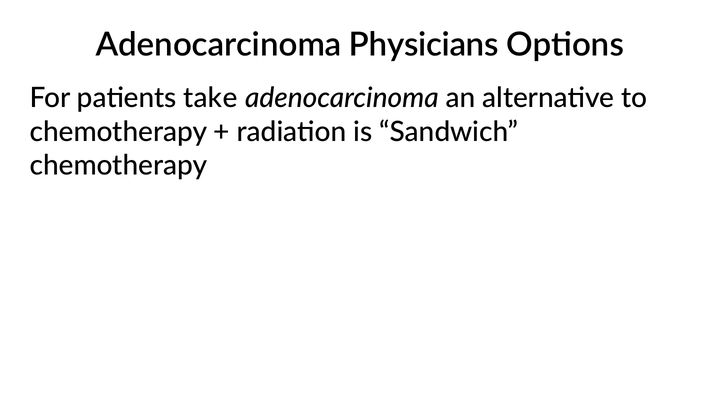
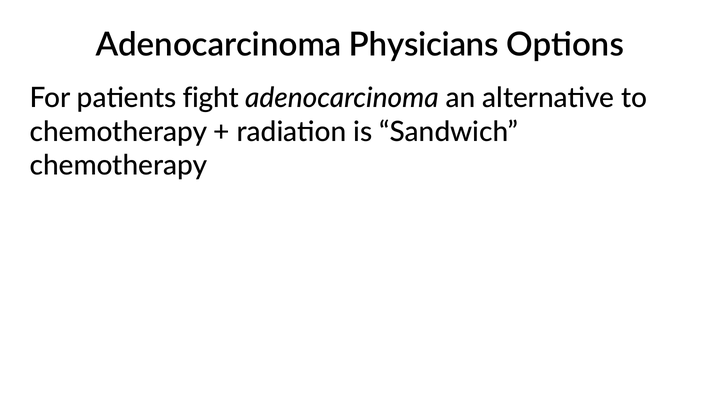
take: take -> fight
